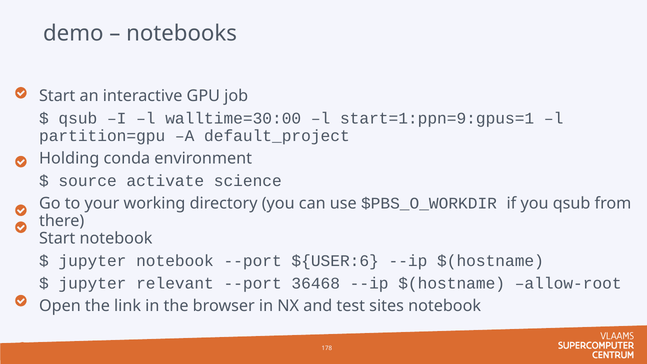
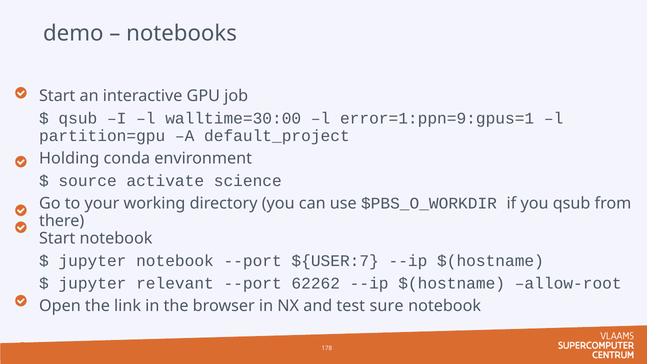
start=1:ppn=9:gpus=1: start=1:ppn=9:gpus=1 -> error=1:ppn=9:gpus=1
${USER:6: ${USER:6 -> ${USER:7
36468: 36468 -> 62262
sites: sites -> sure
